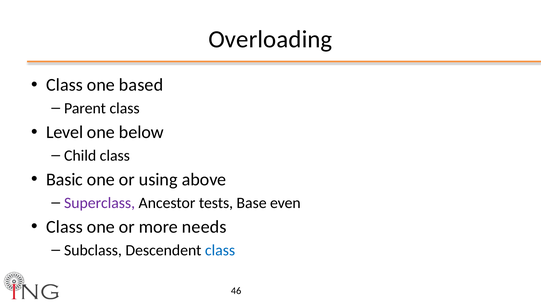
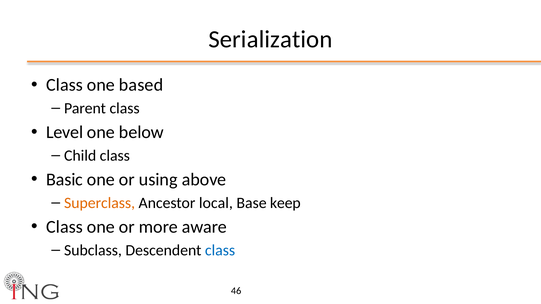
Overloading: Overloading -> Serialization
Superclass colour: purple -> orange
tests: tests -> local
even: even -> keep
needs: needs -> aware
